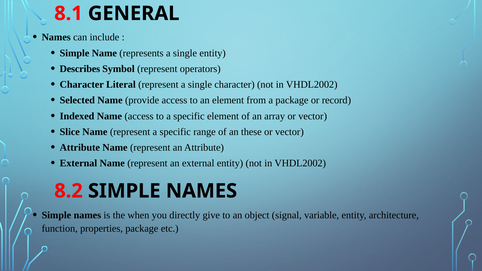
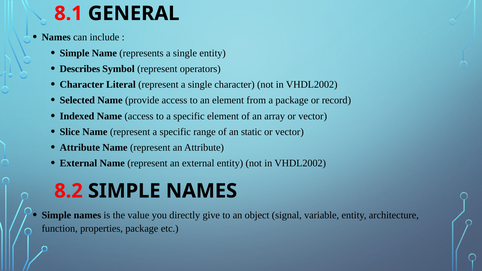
these: these -> static
when: when -> value
